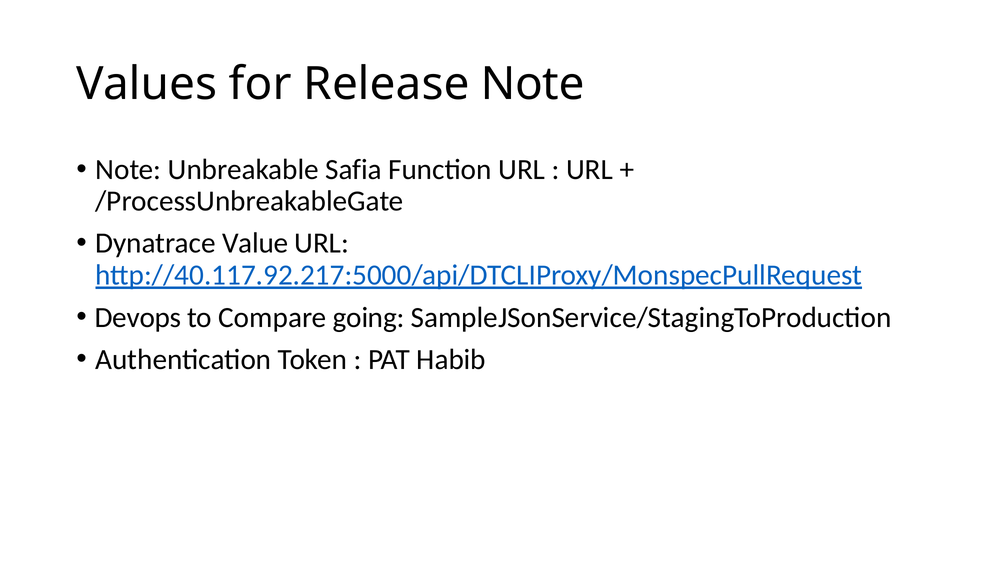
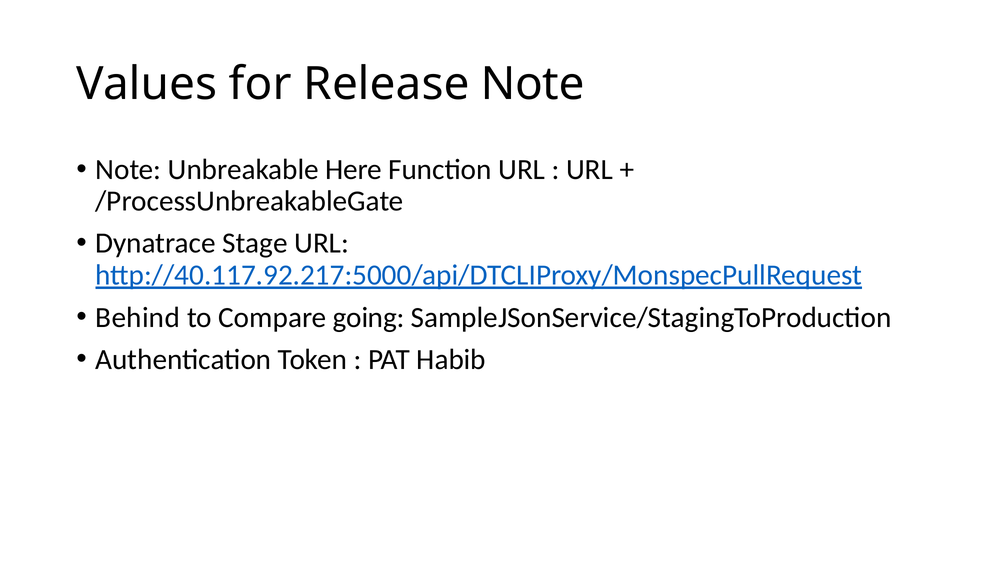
Safia: Safia -> Here
Value: Value -> Stage
Devops: Devops -> Behind
